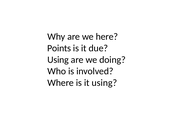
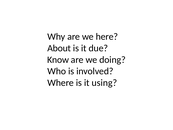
Points: Points -> About
Using at (58, 60): Using -> Know
